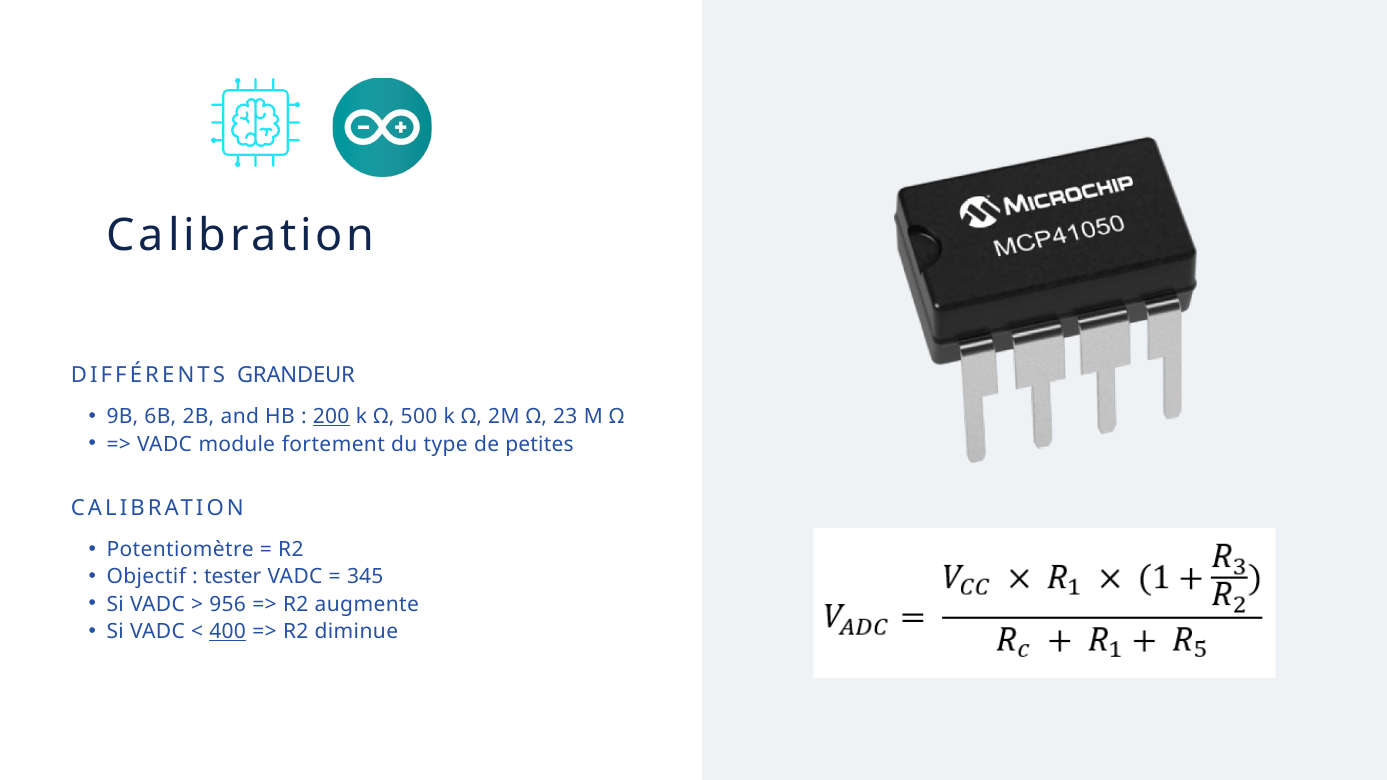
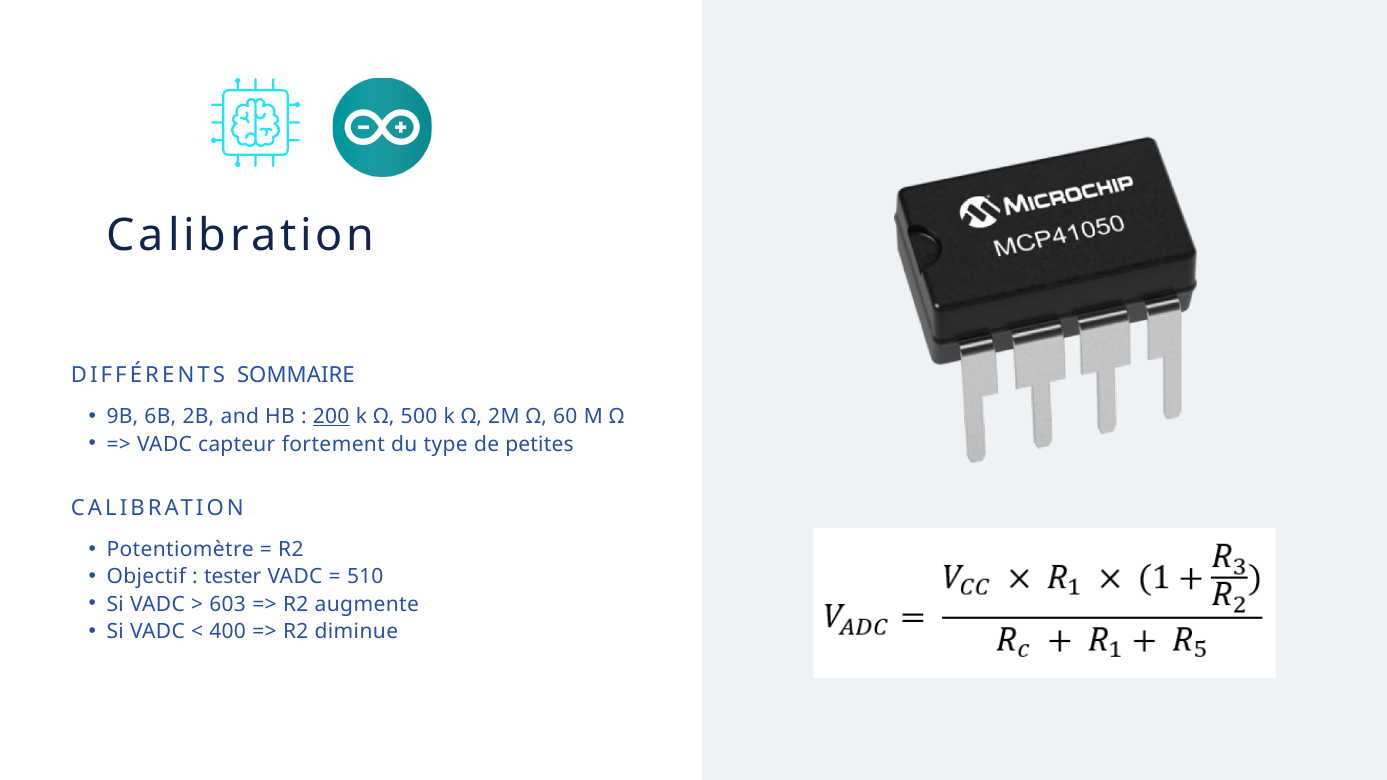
GRANDEUR: GRANDEUR -> SOMMAIRE
23: 23 -> 60
module: module -> capteur
345: 345 -> 510
956: 956 -> 603
400 underline: present -> none
